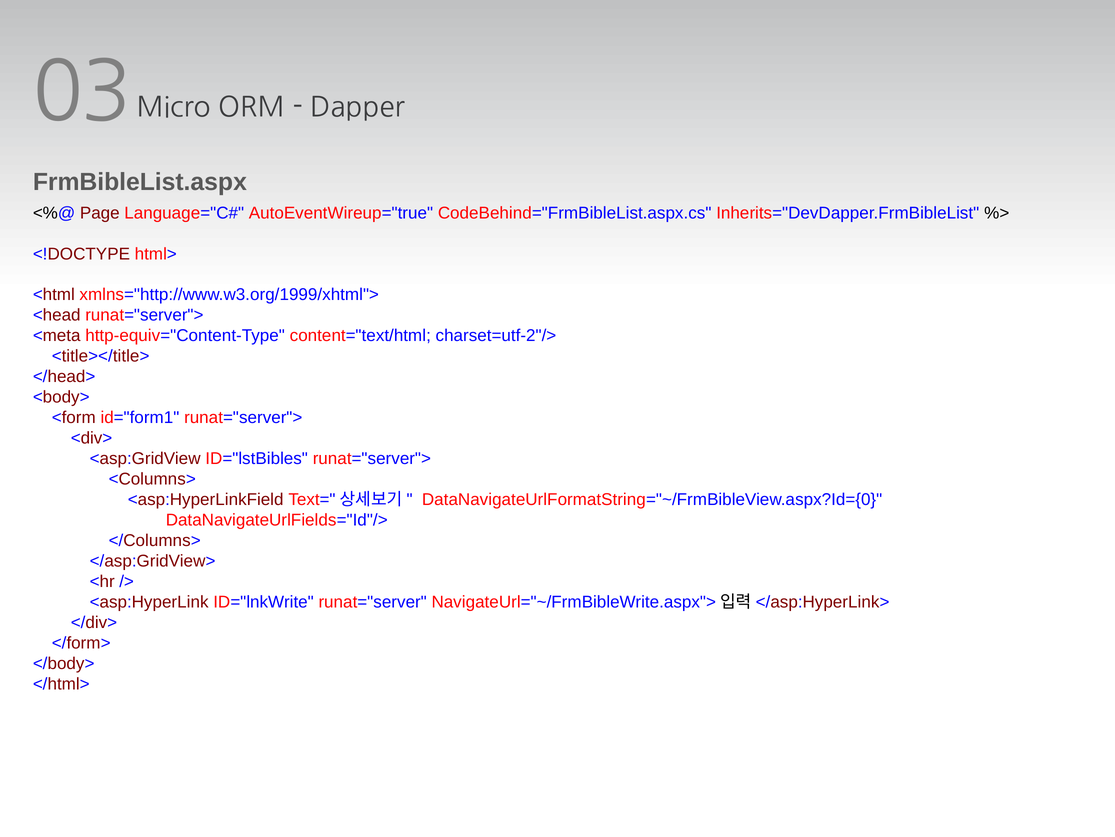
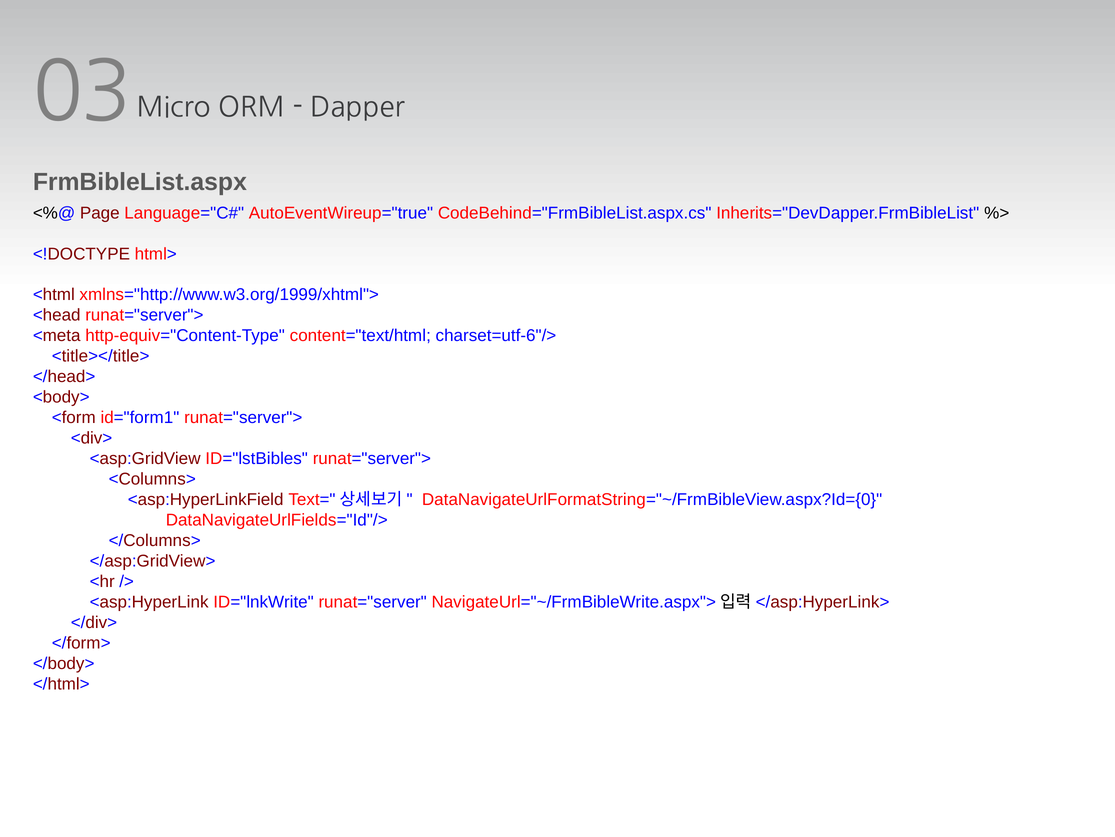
charset=utf-2"/>: charset=utf-2"/> -> charset=utf-6"/>
